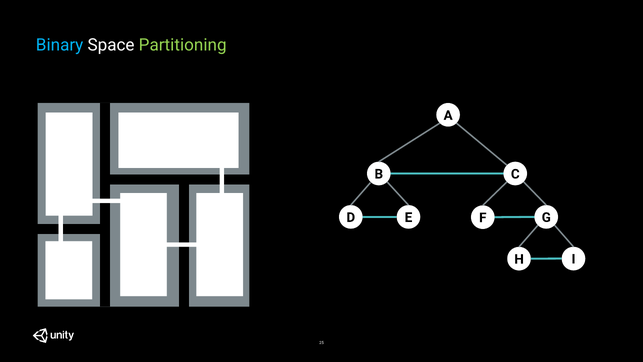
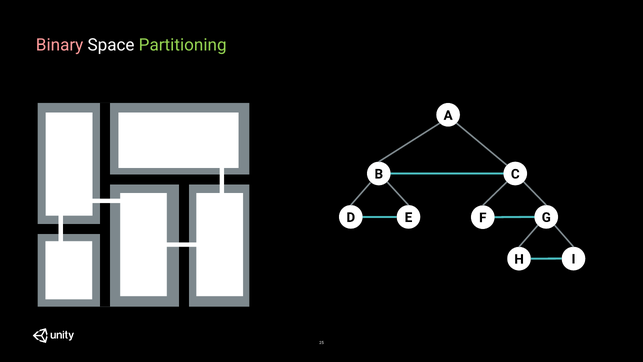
Binary colour: light blue -> pink
